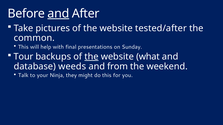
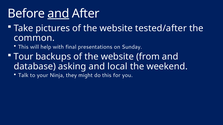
the at (91, 57) underline: present -> none
what: what -> from
weeds: weeds -> asking
from: from -> local
